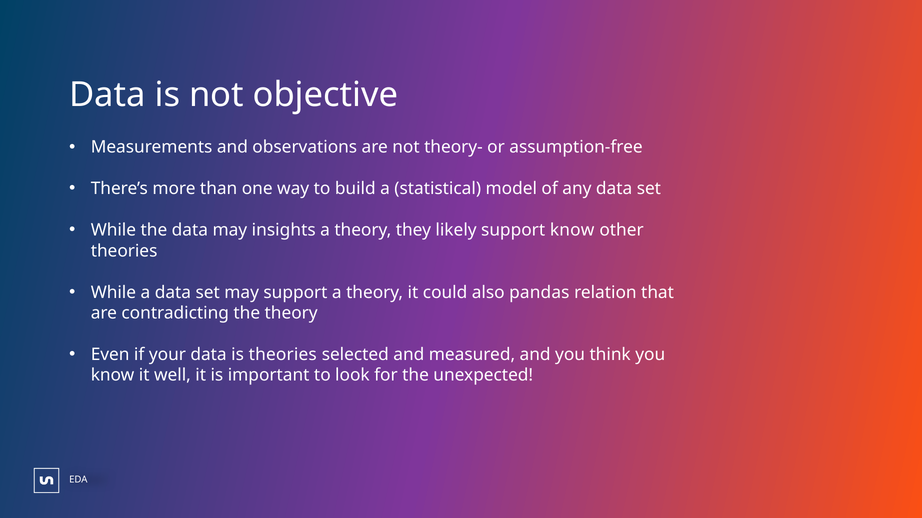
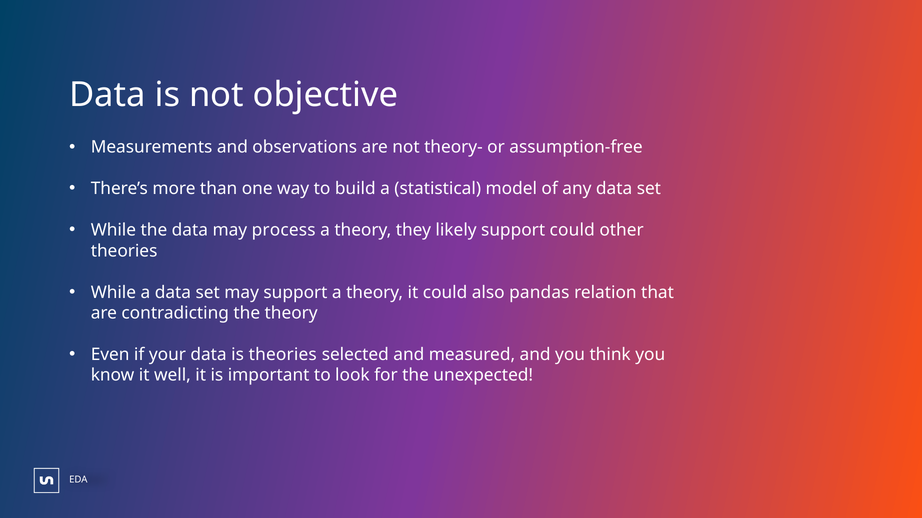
insights: insights -> process
support know: know -> could
